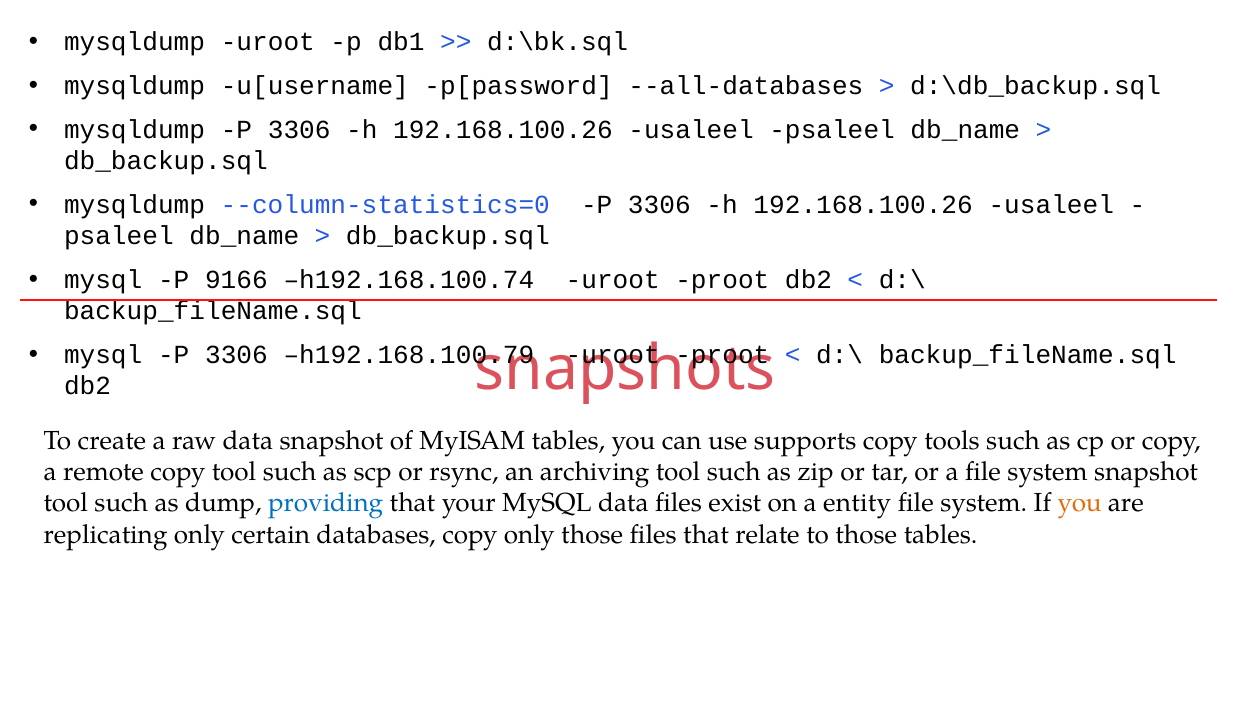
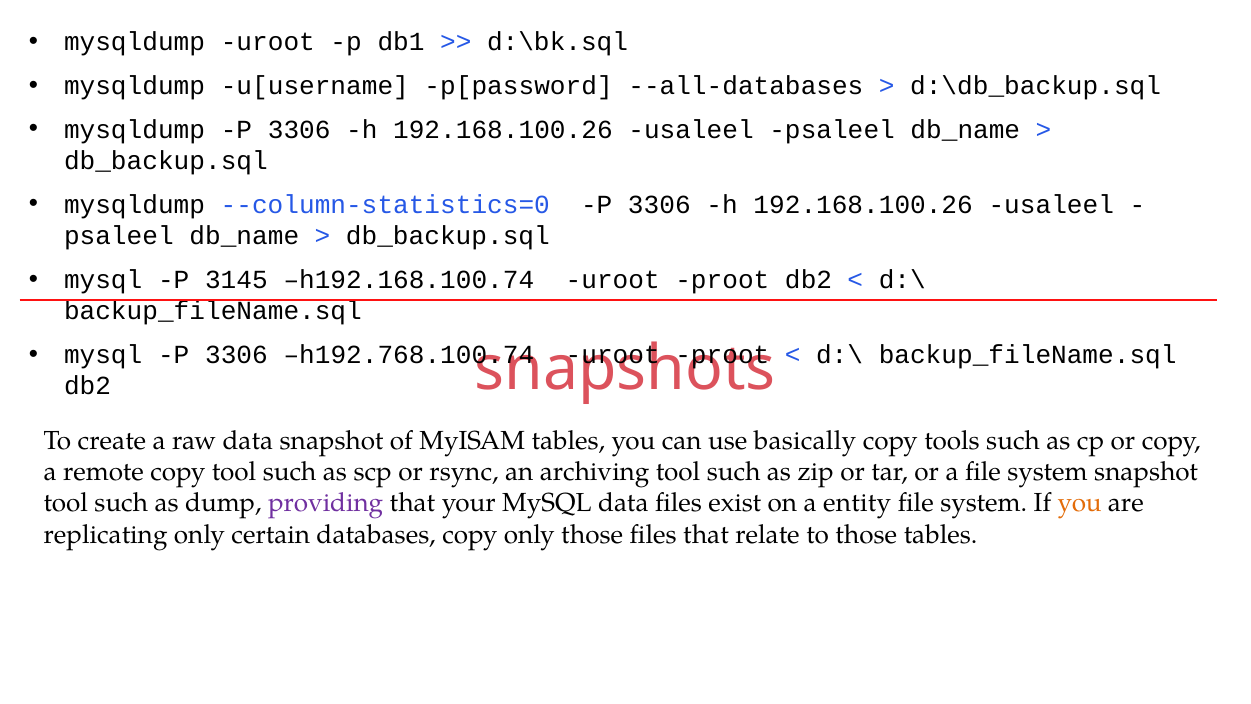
9166: 9166 -> 3145
h192.168.100.79: h192.168.100.79 -> h192.768.100.74
supports: supports -> basically
providing colour: blue -> purple
